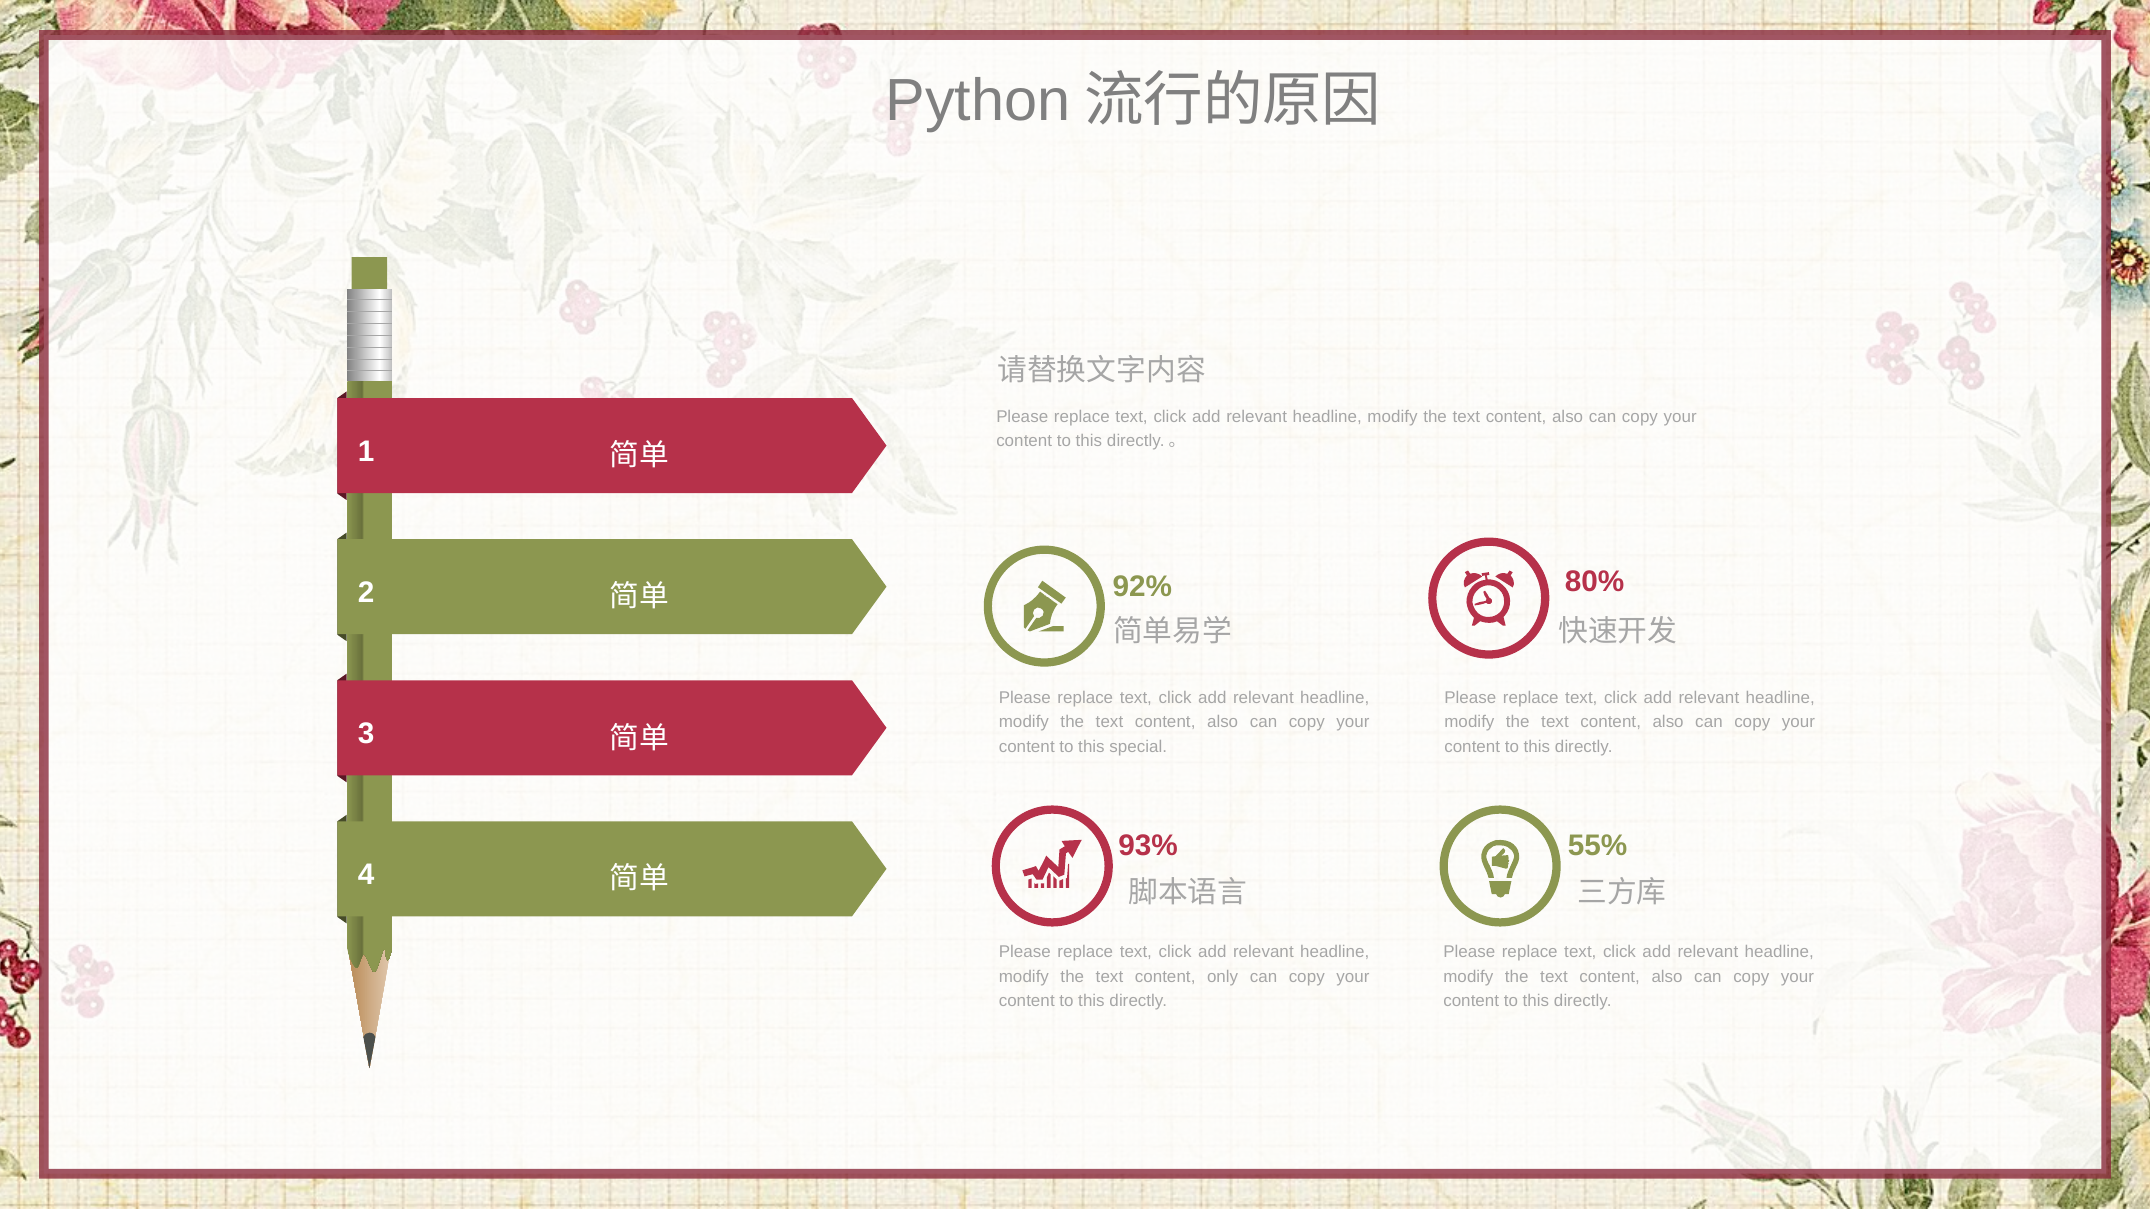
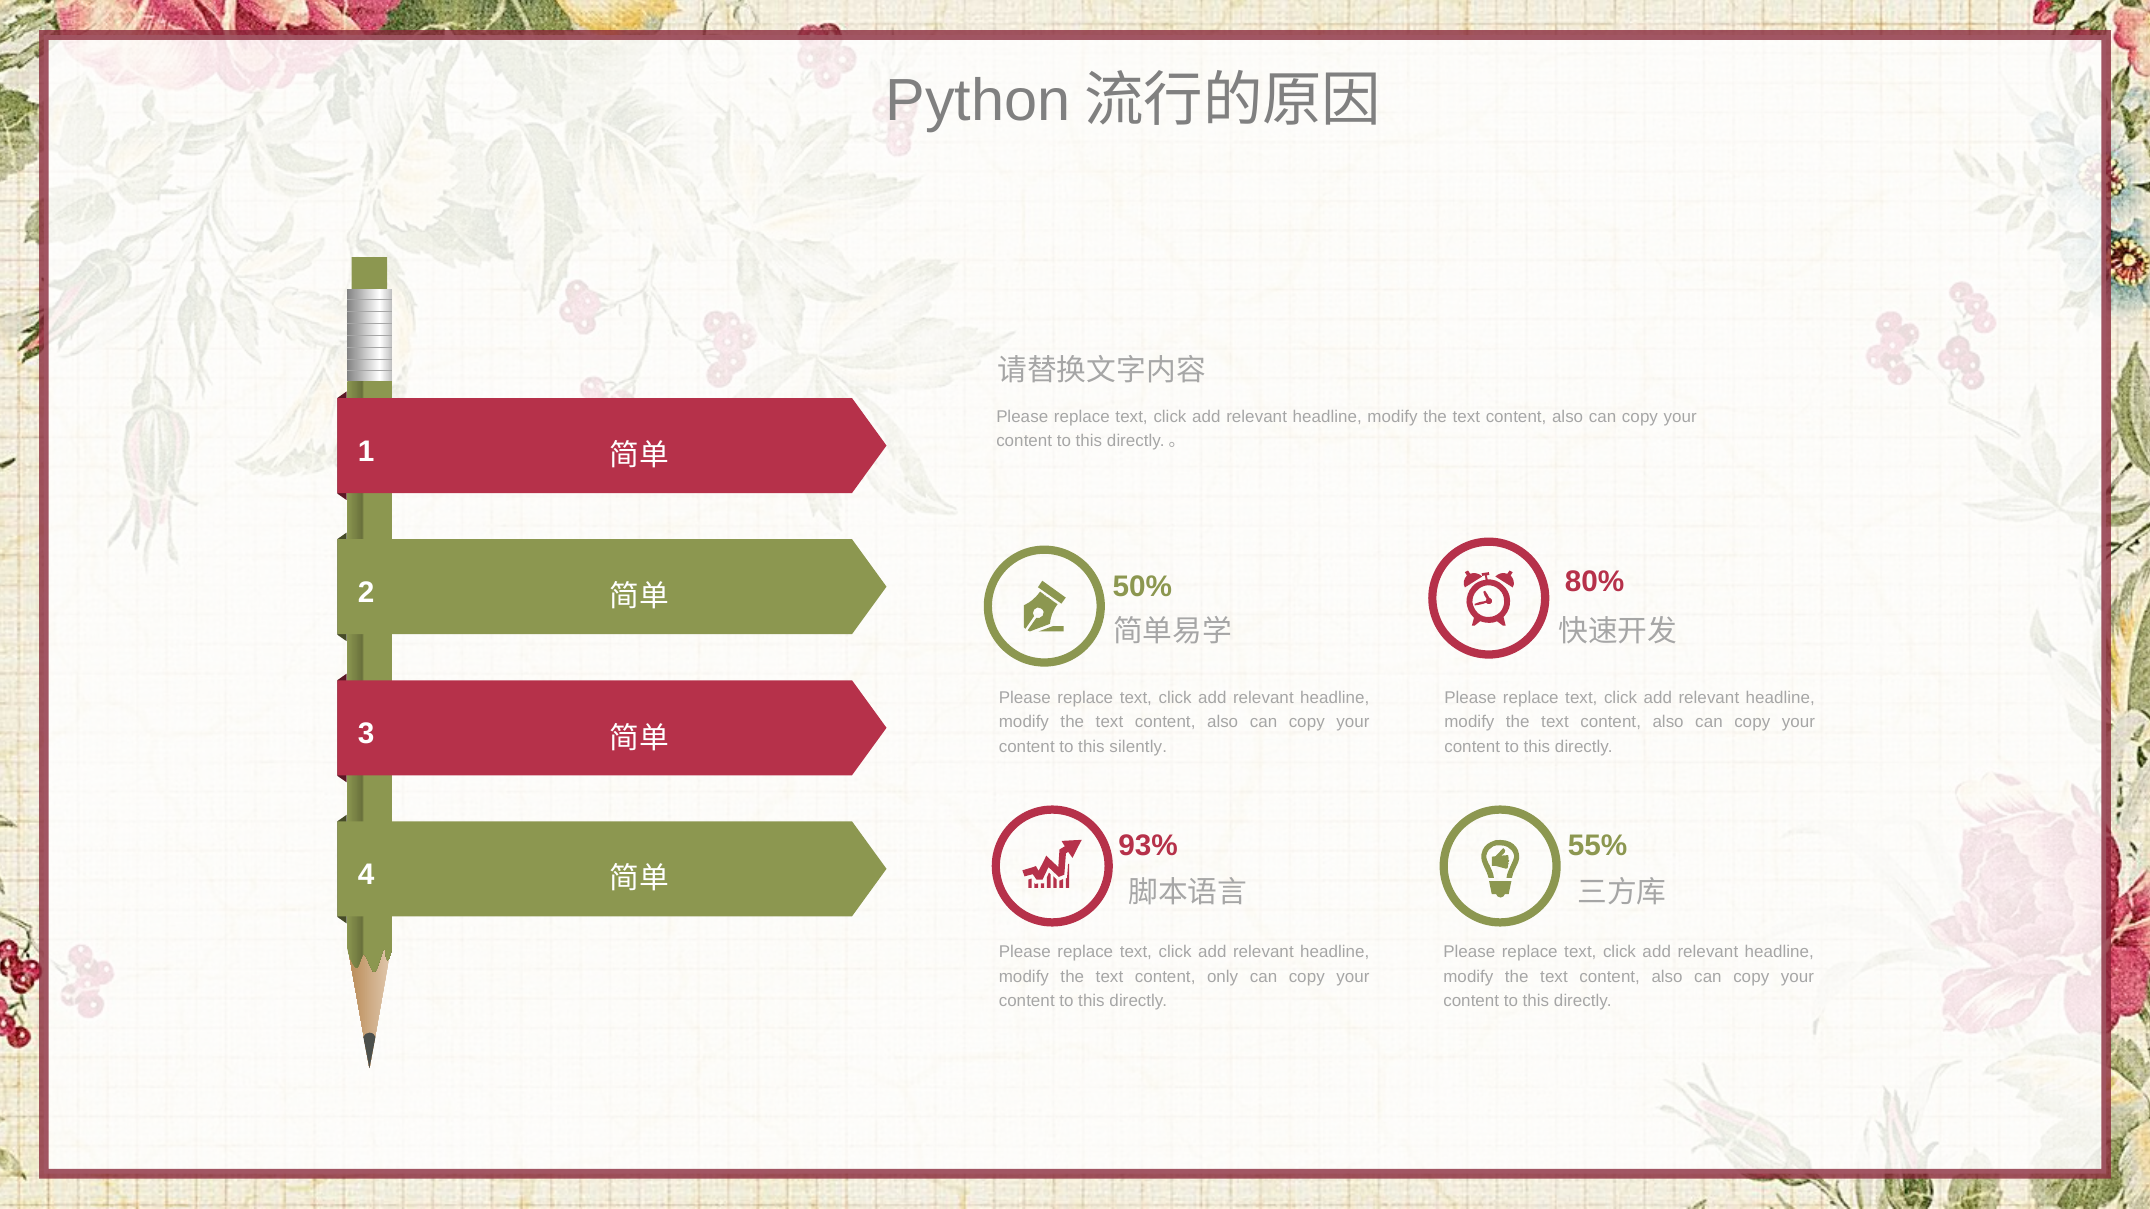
92%: 92% -> 50%
special: special -> silently
